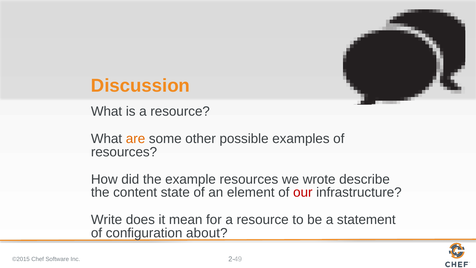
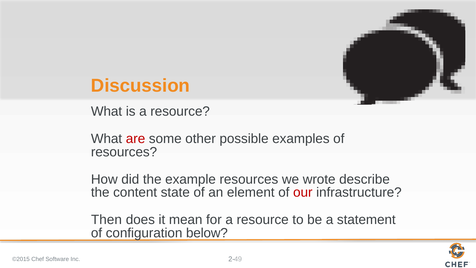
are colour: orange -> red
Write: Write -> Then
about: about -> below
